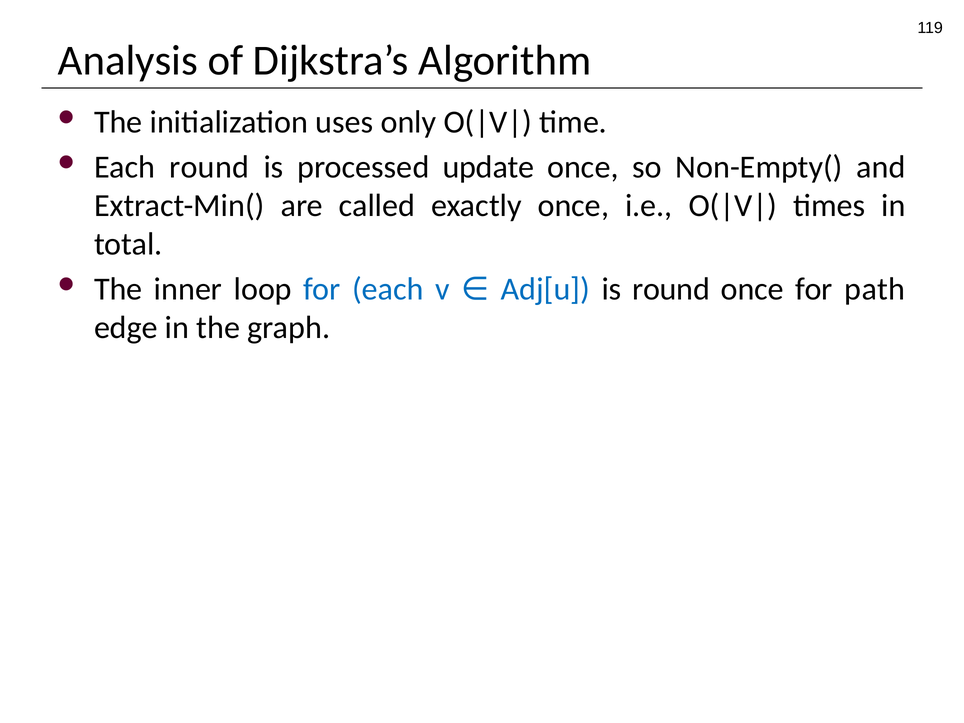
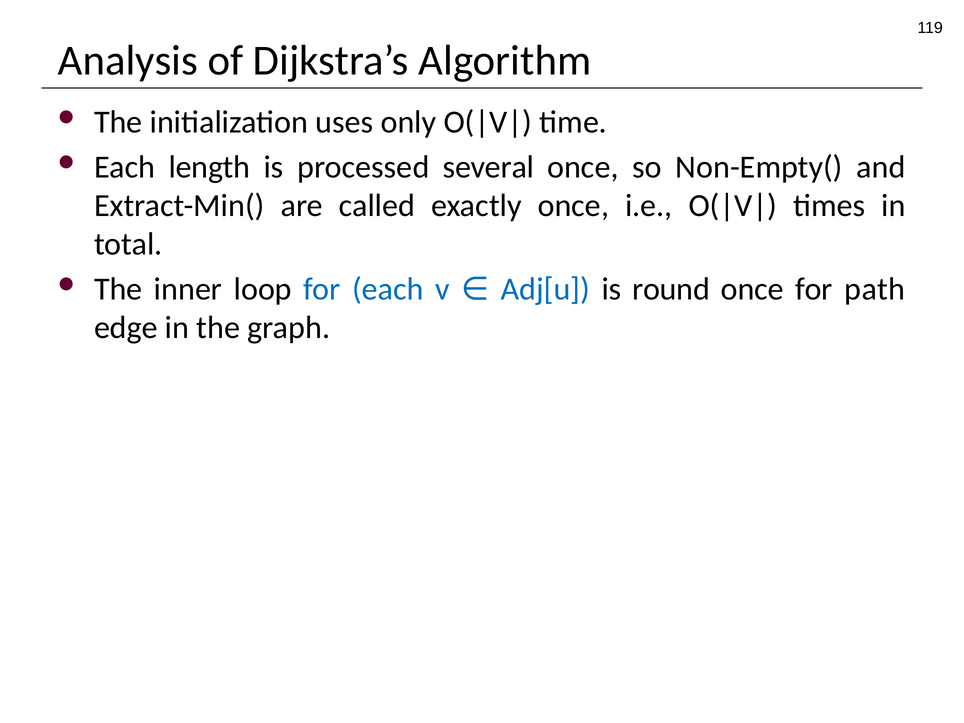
Each round: round -> length
update: update -> several
